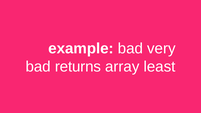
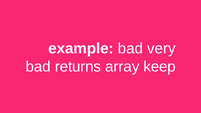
least: least -> keep
